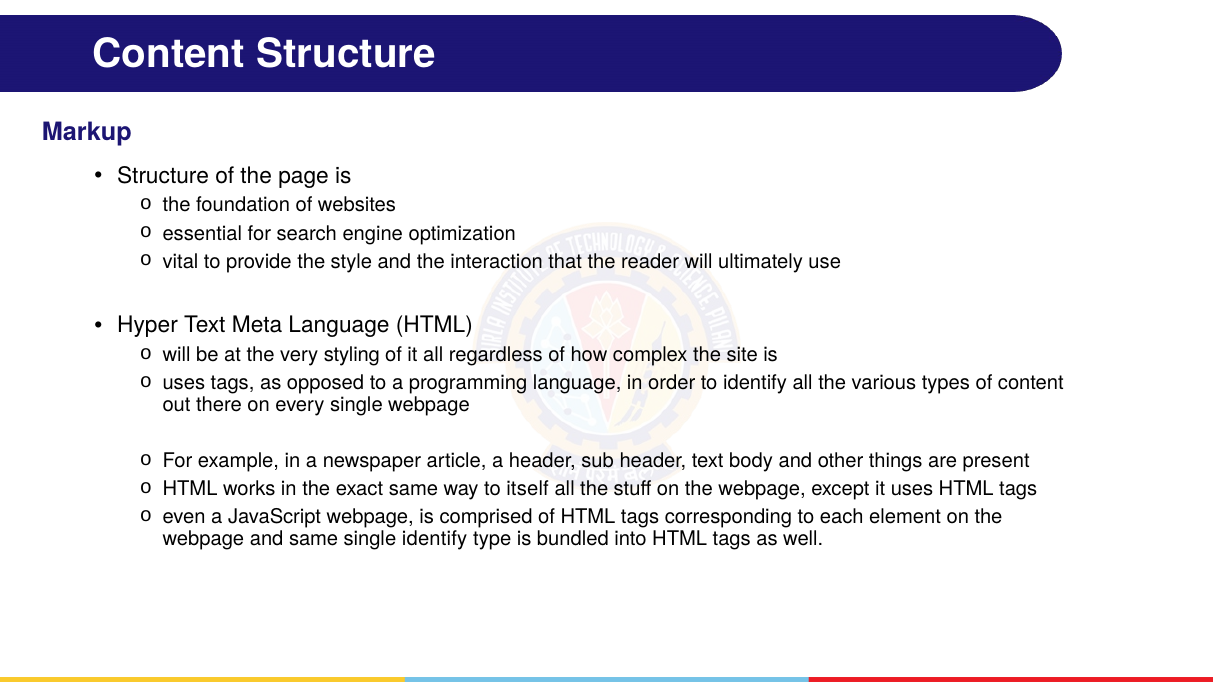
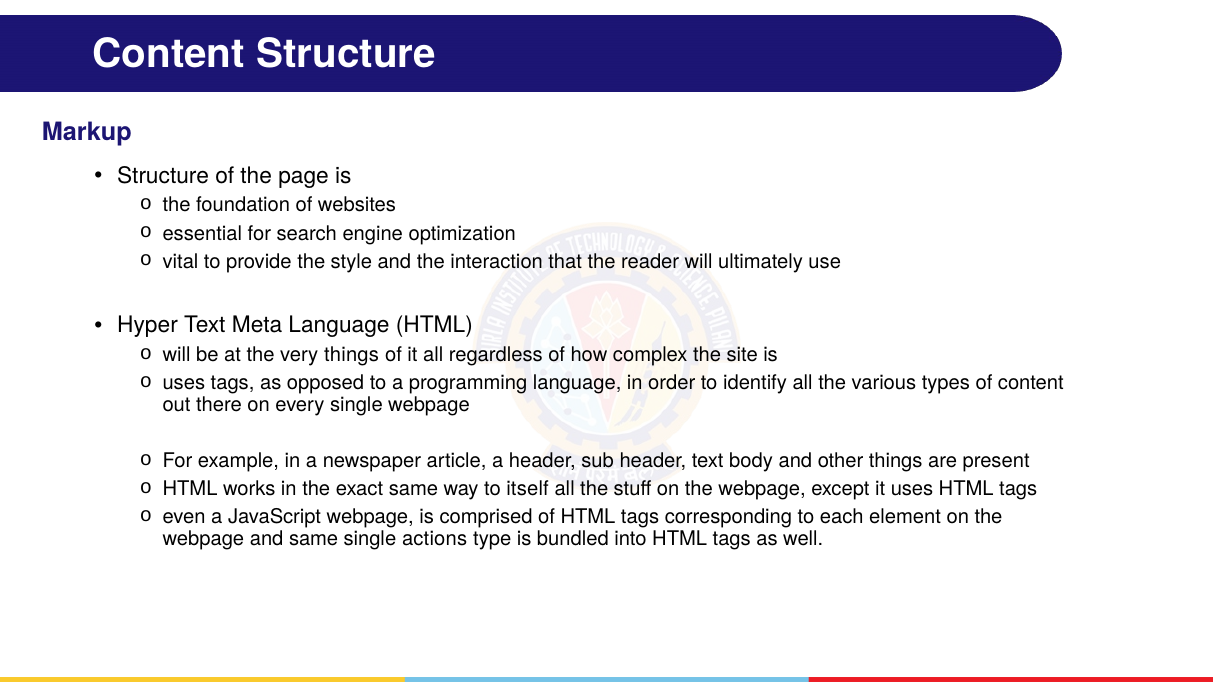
very styling: styling -> things
single identify: identify -> actions
